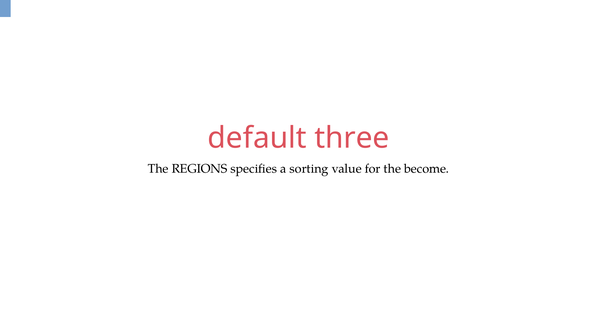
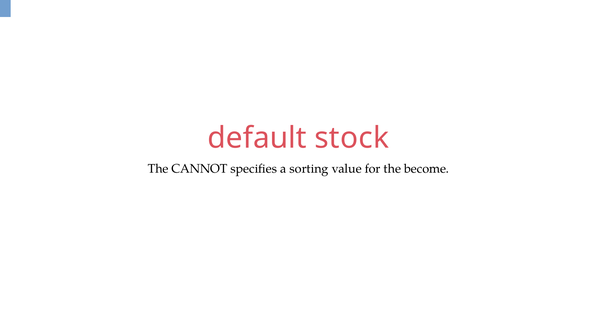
three: three -> stock
REGIONS: REGIONS -> CANNOT
